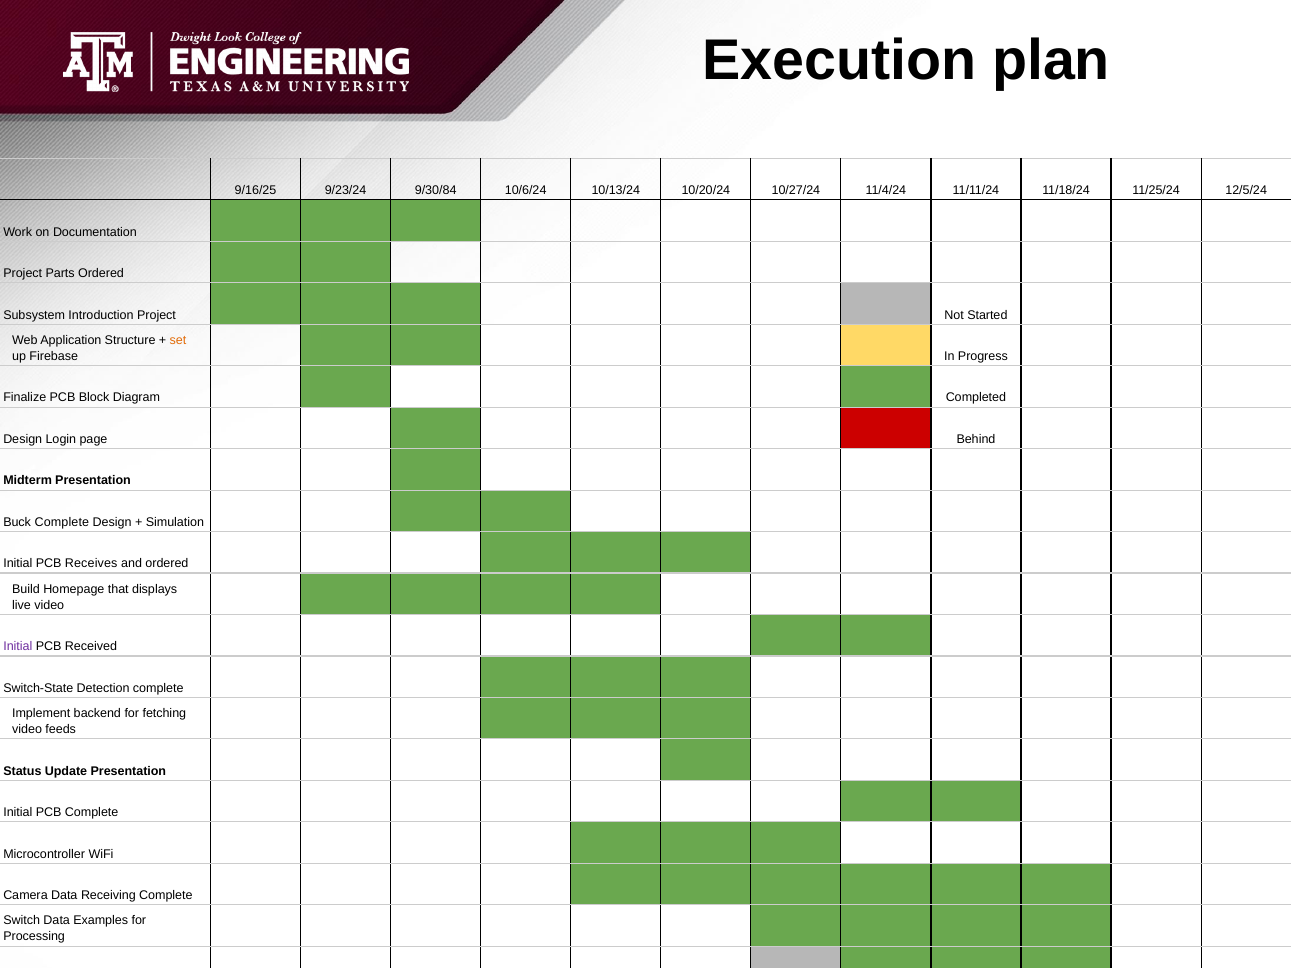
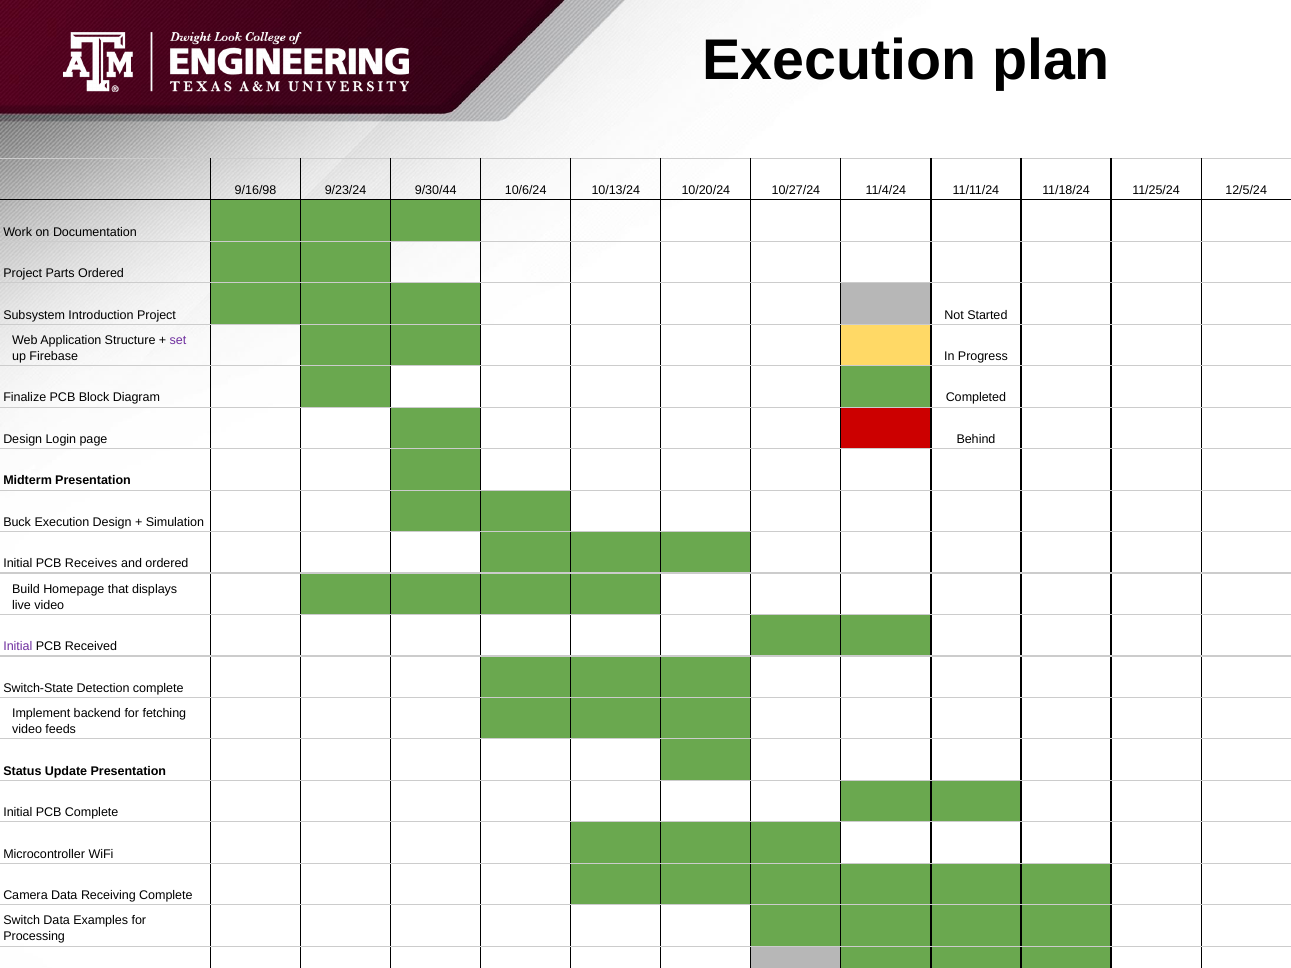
9/16/25: 9/16/25 -> 9/16/98
9/30/84: 9/30/84 -> 9/30/44
set colour: orange -> purple
Buck Complete: Complete -> Execution
